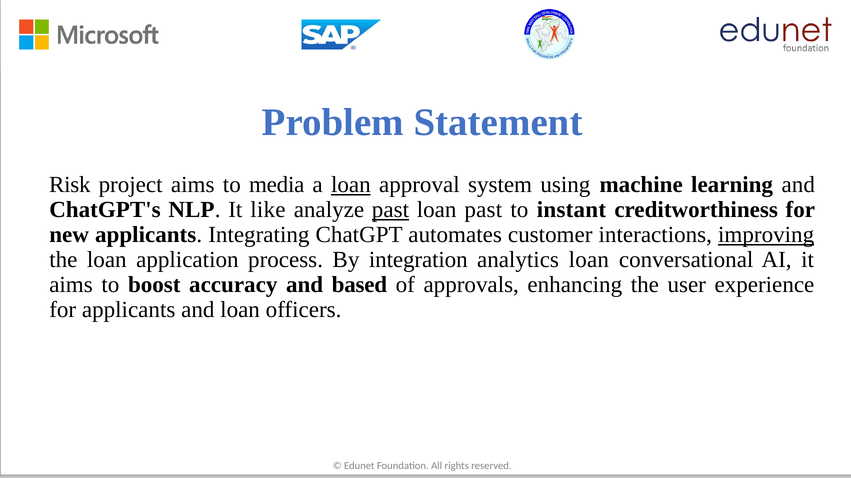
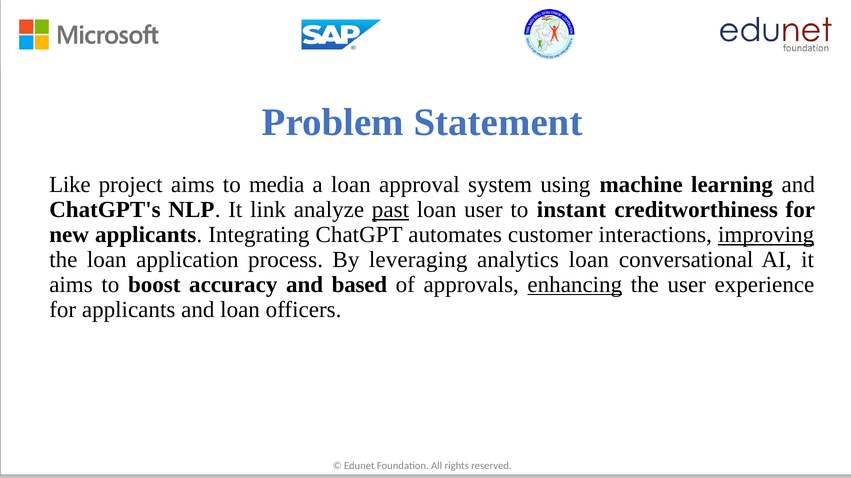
Risk: Risk -> Like
loan at (351, 185) underline: present -> none
like: like -> link
loan past: past -> user
integration: integration -> leveraging
enhancing underline: none -> present
